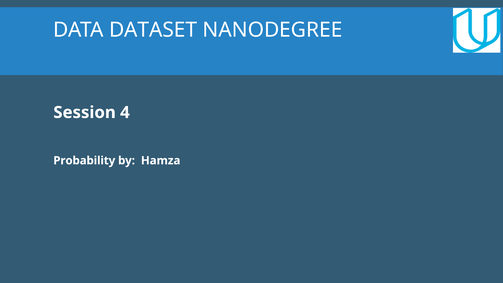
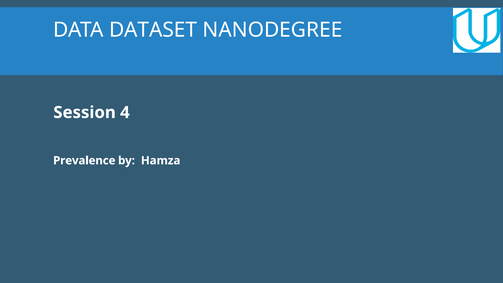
Probability: Probability -> Prevalence
